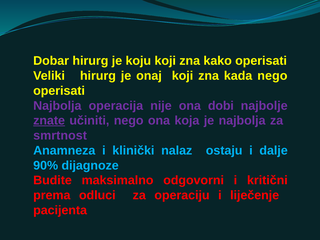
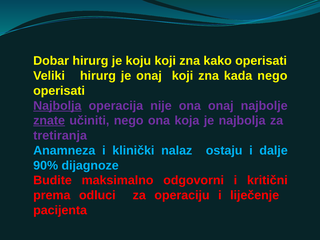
Najbolja at (57, 106) underline: none -> present
ona dobi: dobi -> onaj
smrtnost: smrtnost -> tretiranja
